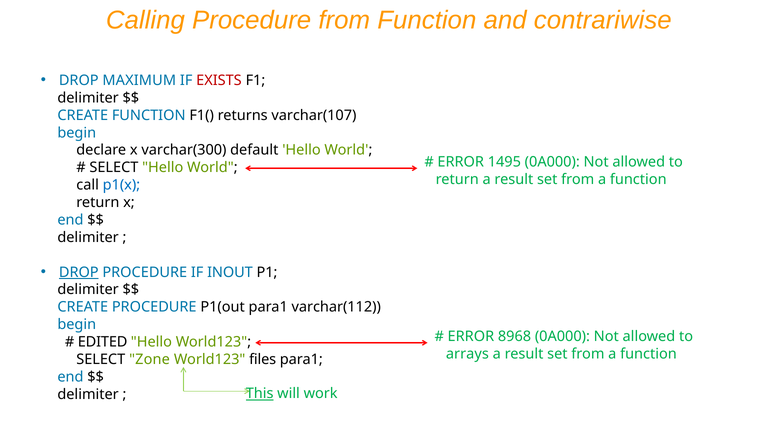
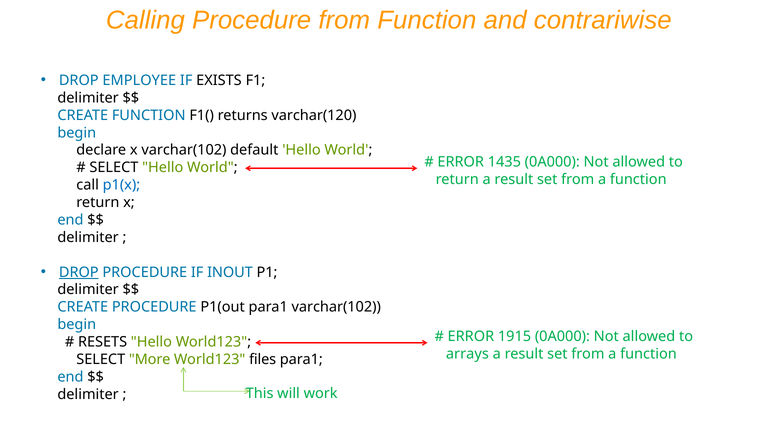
MAXIMUM: MAXIMUM -> EMPLOYEE
EXISTS colour: red -> black
varchar(107: varchar(107 -> varchar(120
x varchar(300: varchar(300 -> varchar(102
1495: 1495 -> 1435
para1 varchar(112: varchar(112 -> varchar(102
8968: 8968 -> 1915
EDITED: EDITED -> RESETS
Zone: Zone -> More
This underline: present -> none
